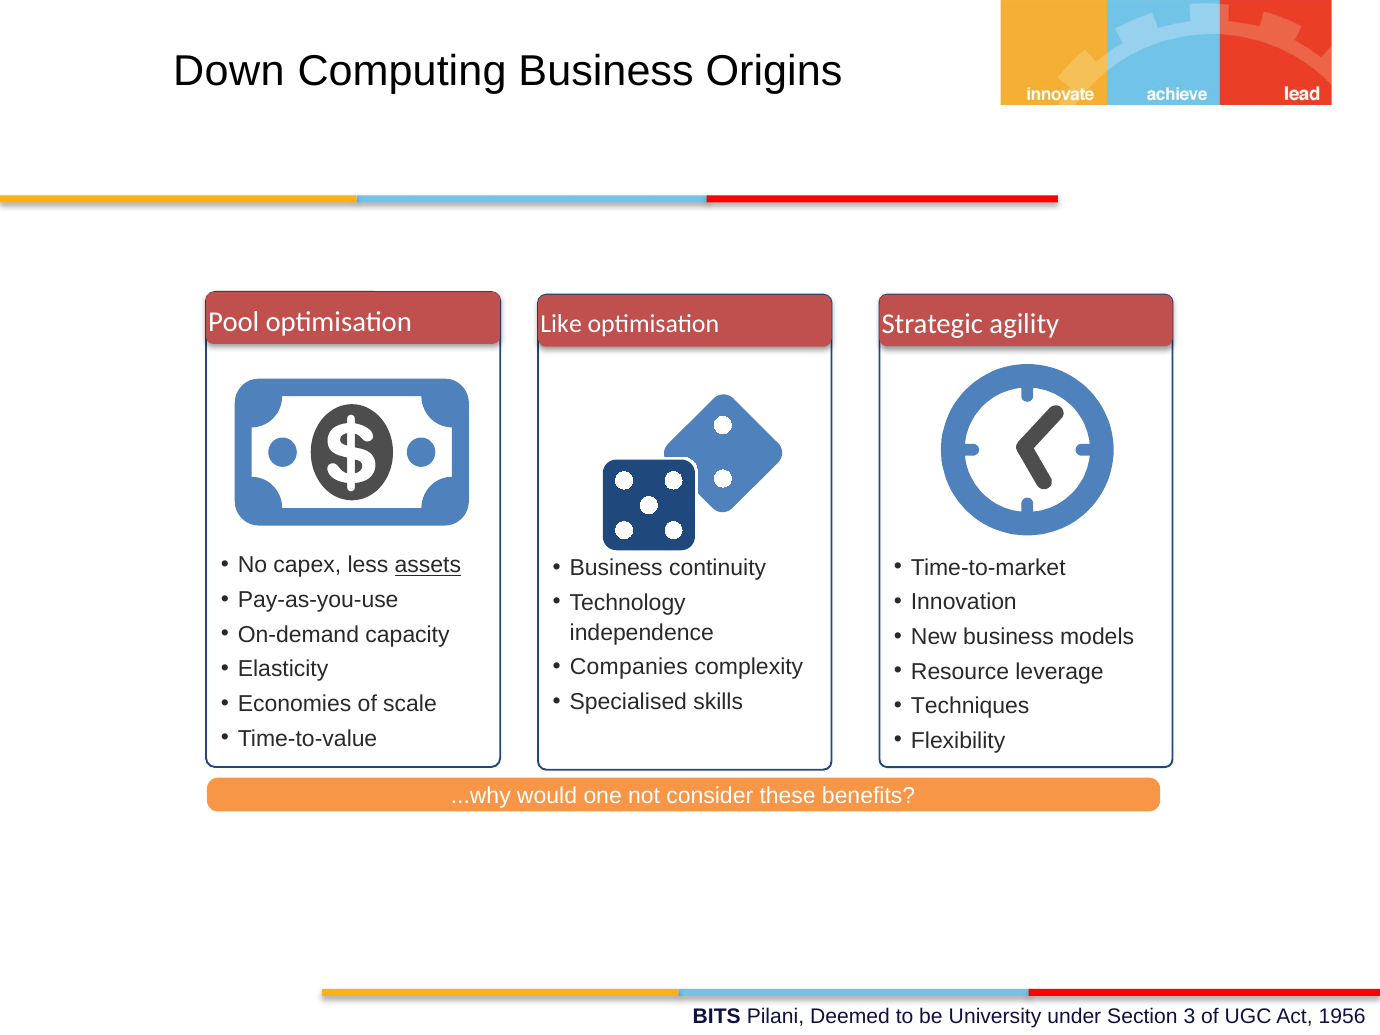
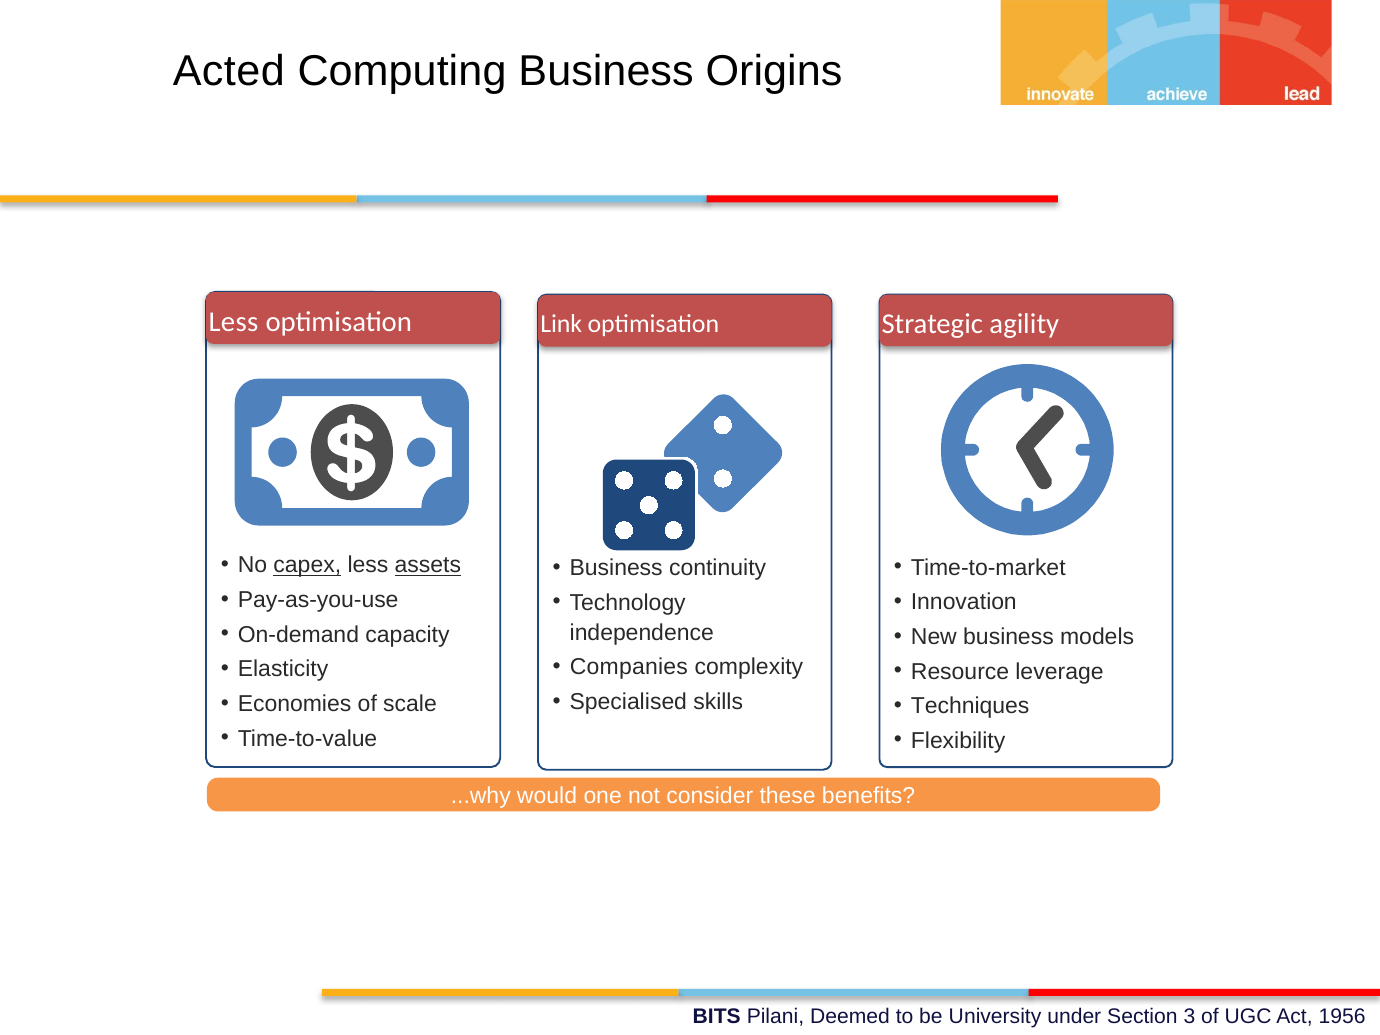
Down: Down -> Acted
Pool at (234, 322): Pool -> Less
Like: Like -> Link
capex underline: none -> present
